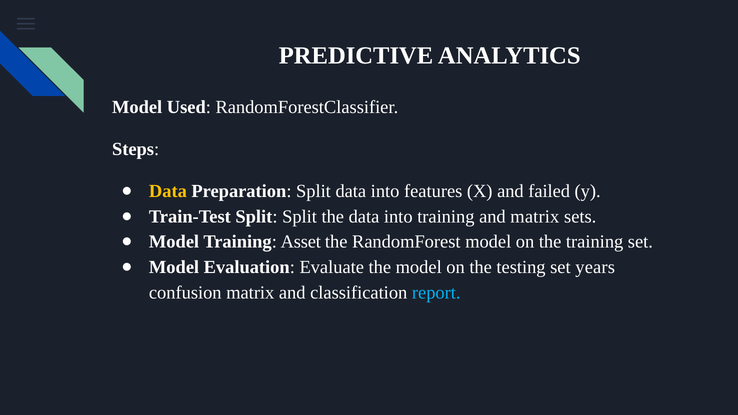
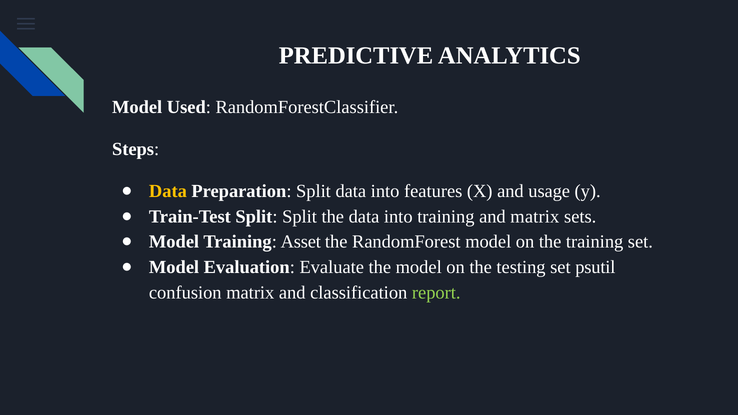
failed: failed -> usage
years: years -> psutil
report colour: light blue -> light green
